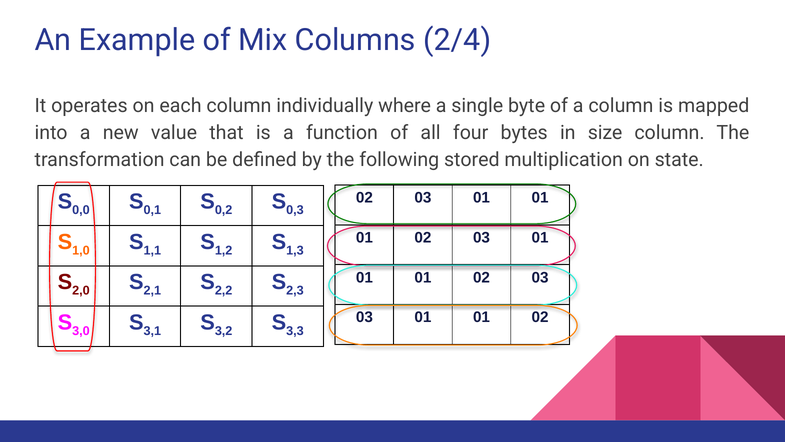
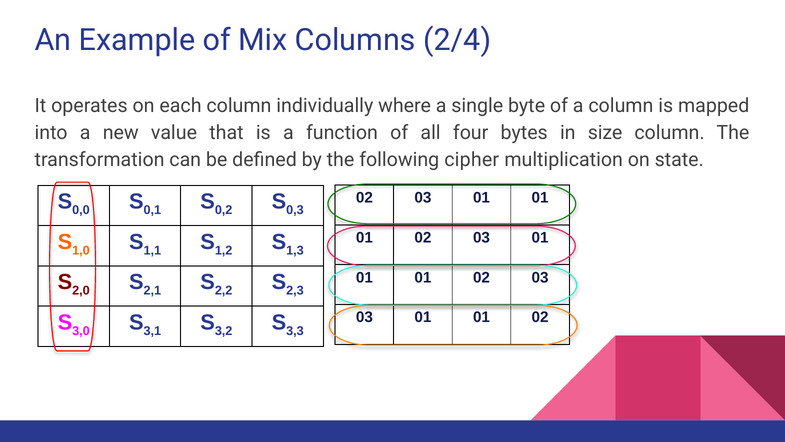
stored: stored -> cipher
